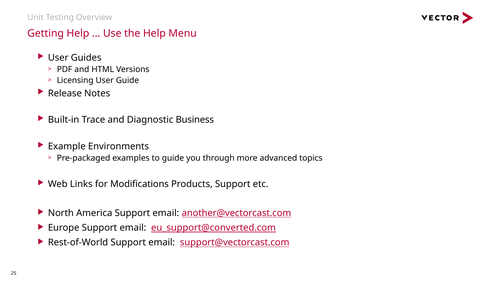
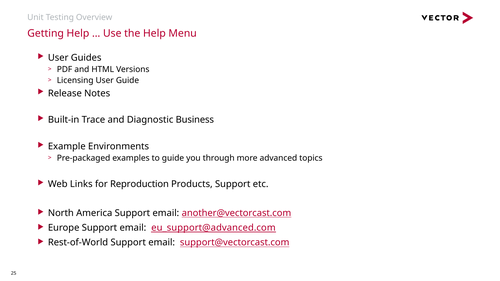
Modifications: Modifications -> Reproduction
eu_support@converted.com: eu_support@converted.com -> eu_support@advanced.com
